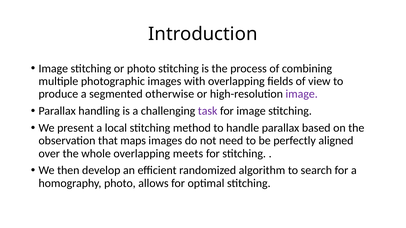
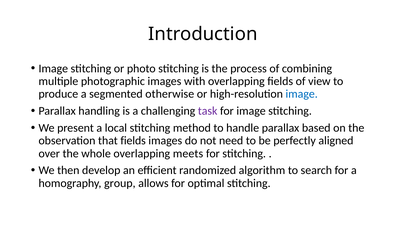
image at (302, 94) colour: purple -> blue
that maps: maps -> fields
homography photo: photo -> group
